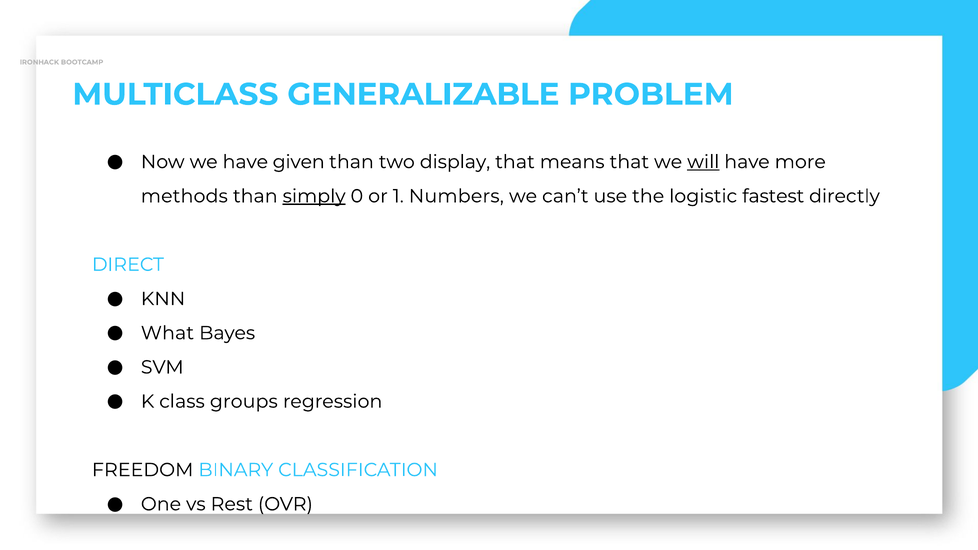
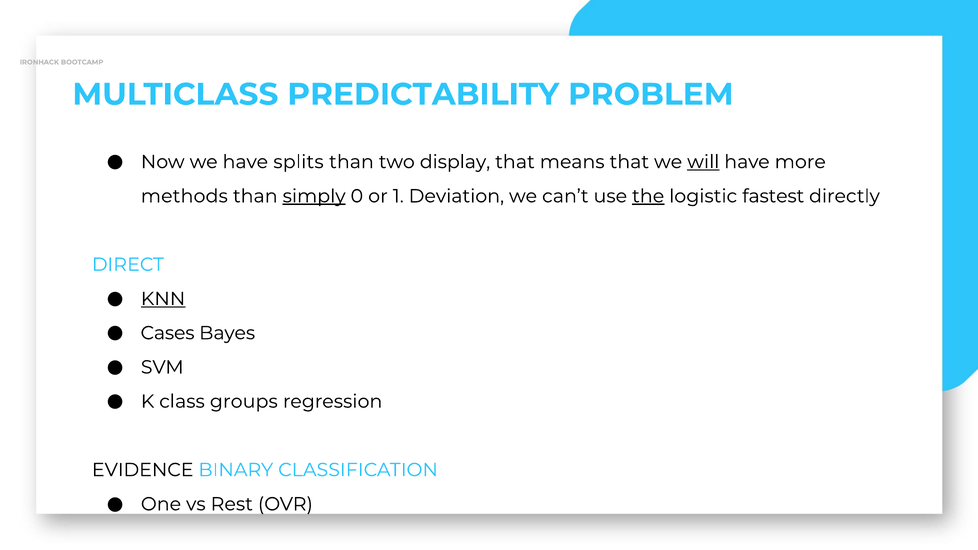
GENERALIZABLE: GENERALIZABLE -> PREDICTABILITY
given: given -> splits
Numbers: Numbers -> Deviation
the underline: none -> present
KNN underline: none -> present
What: What -> Cases
FREEDOM: FREEDOM -> EVIDENCE
